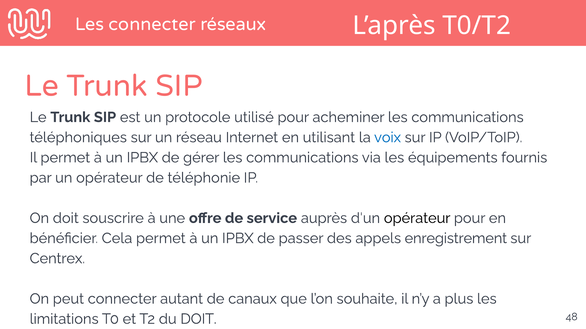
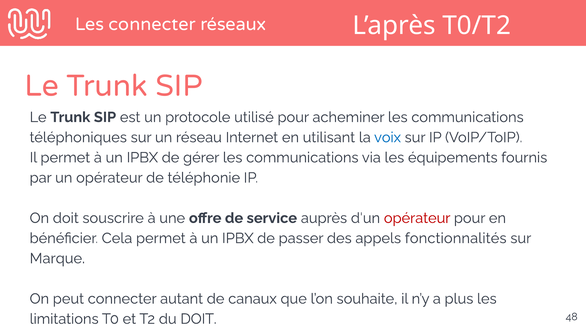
opérateur at (417, 219) colour: black -> red
enregistrement: enregistrement -> fonctionnalités
Centrex: Centrex -> Marque
